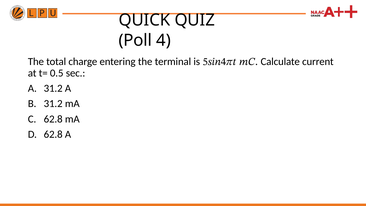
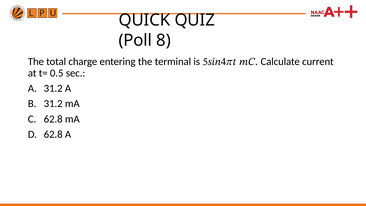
4: 4 -> 8
